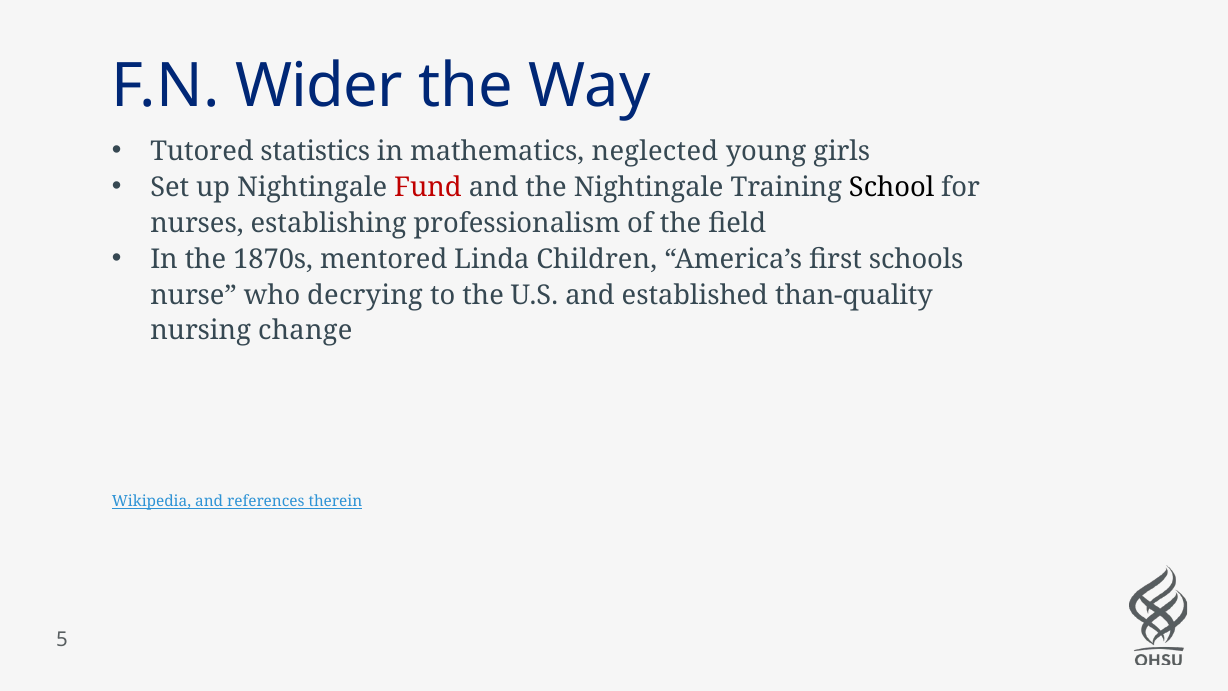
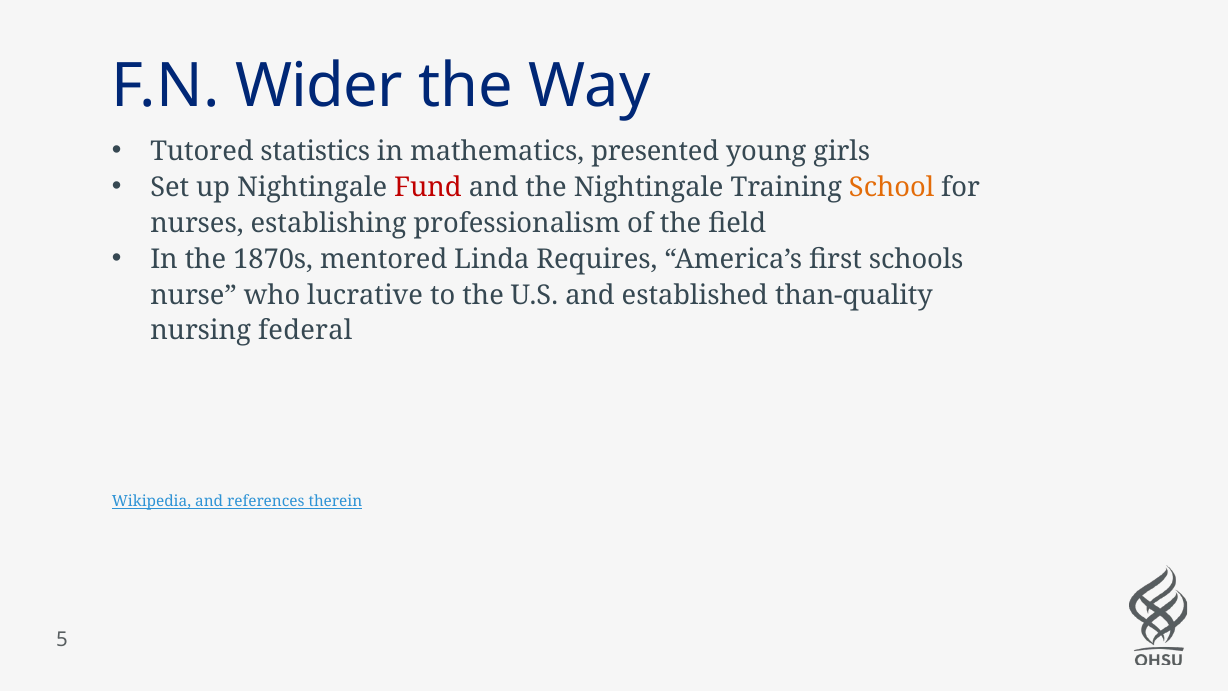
neglected: neglected -> presented
School colour: black -> orange
Children: Children -> Requires
decrying: decrying -> lucrative
change: change -> federal
